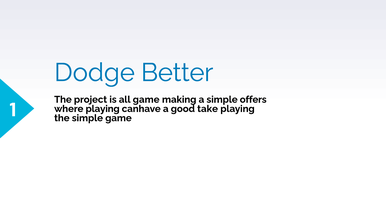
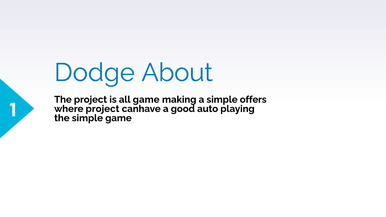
Better: Better -> About
where playing: playing -> project
take: take -> auto
